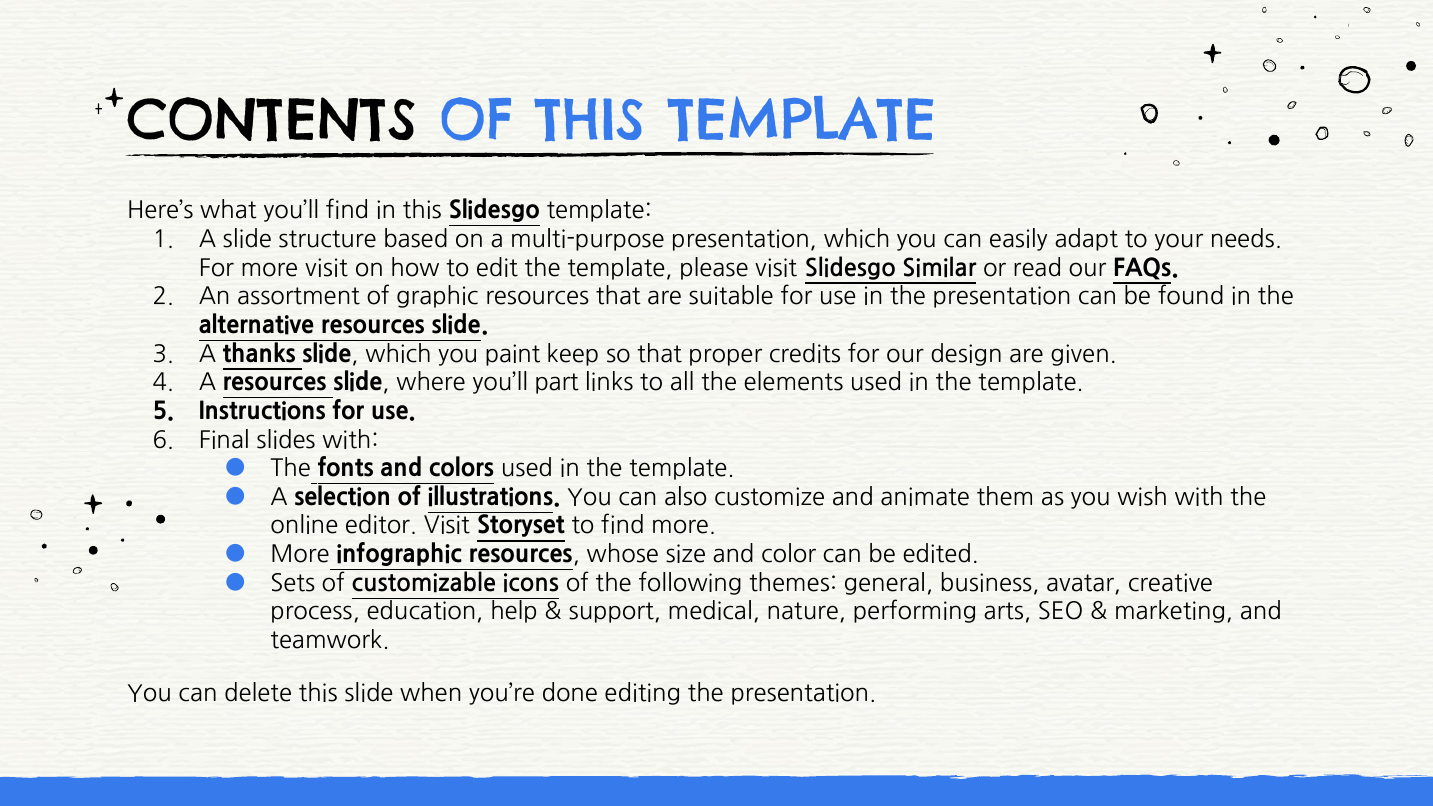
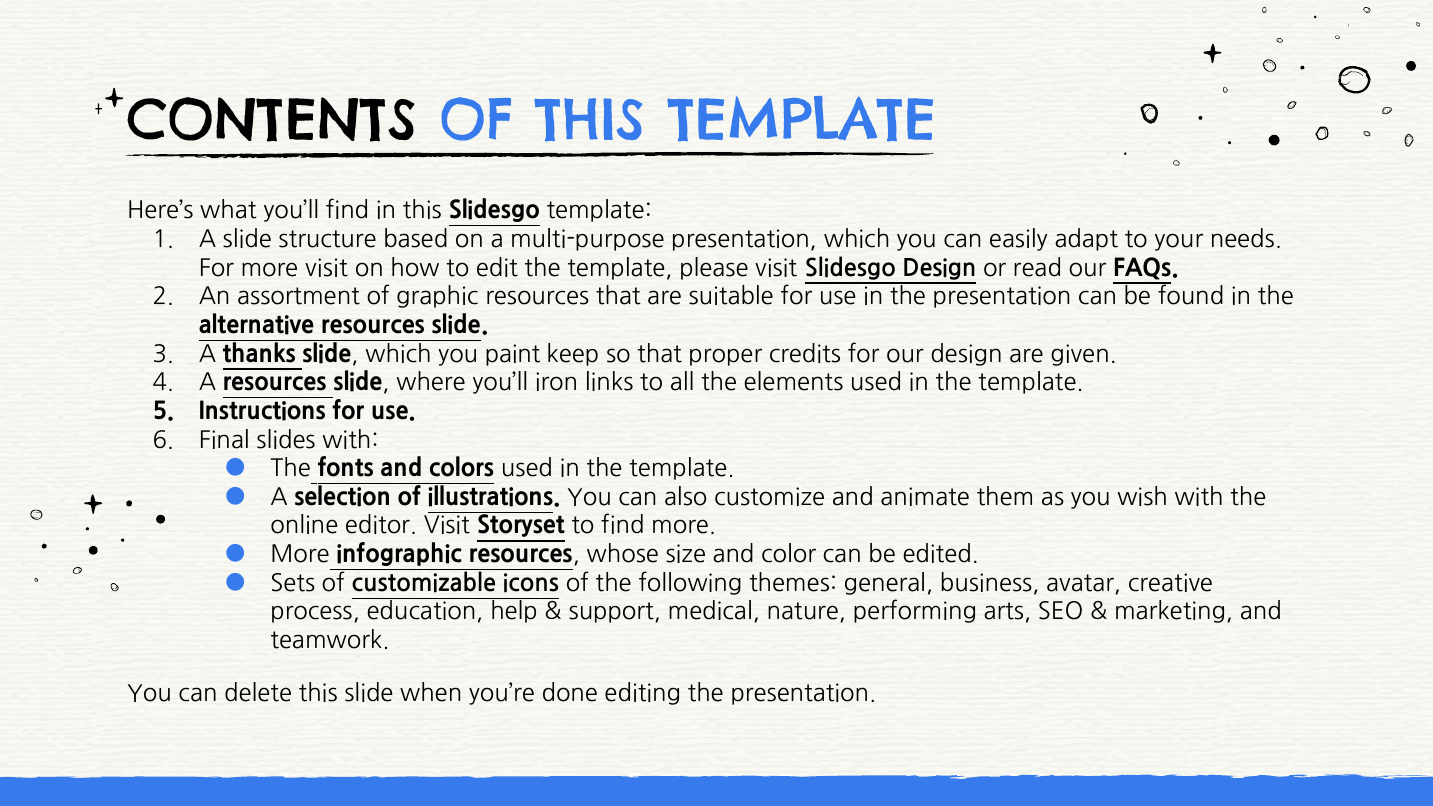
Slidesgo Similar: Similar -> Design
part: part -> iron
